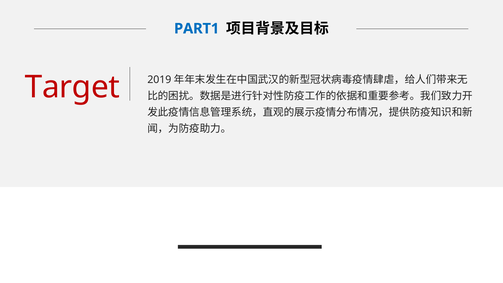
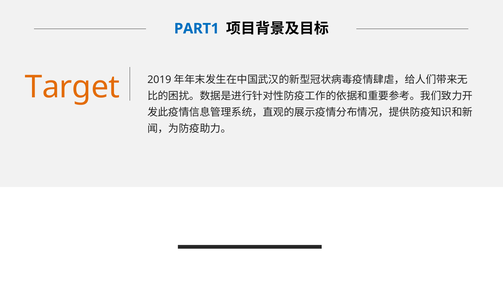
Target colour: red -> orange
